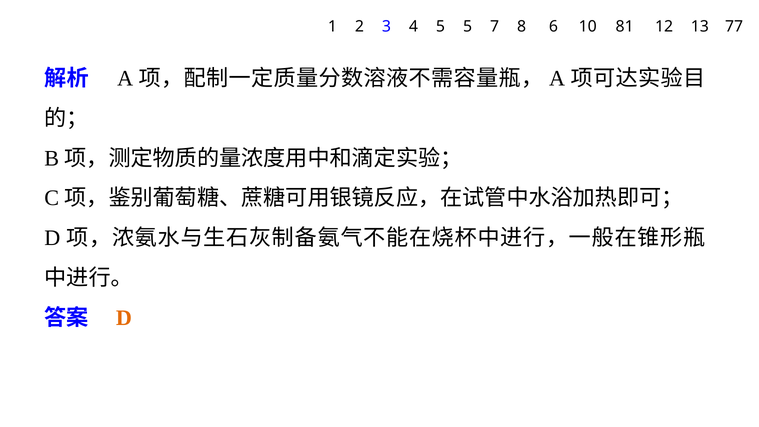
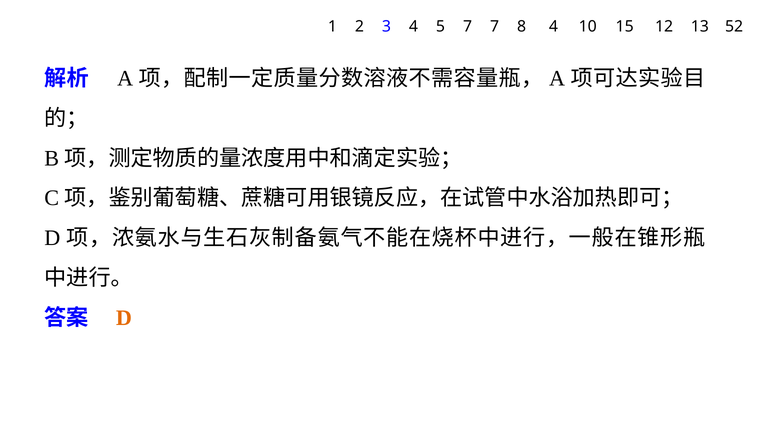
5 5: 5 -> 7
8 6: 6 -> 4
81: 81 -> 15
77: 77 -> 52
